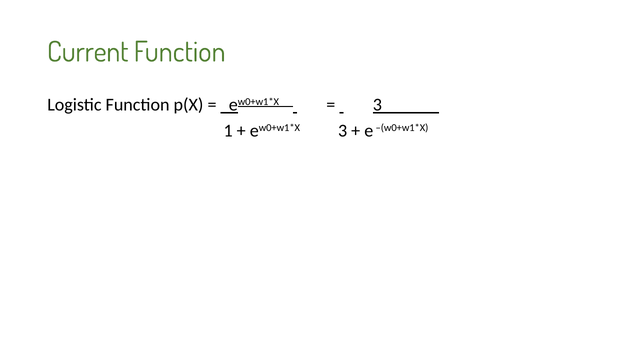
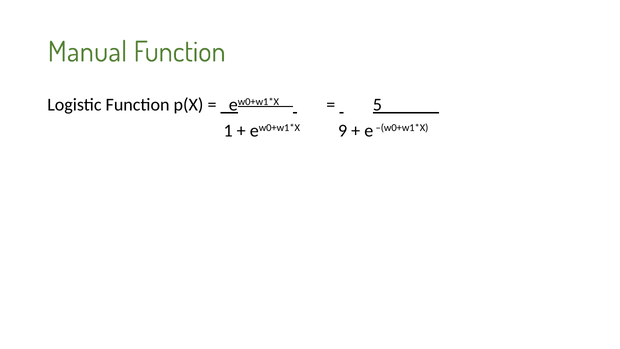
Current: Current -> Manual
3 at (377, 105): 3 -> 5
3 at (343, 131): 3 -> 9
